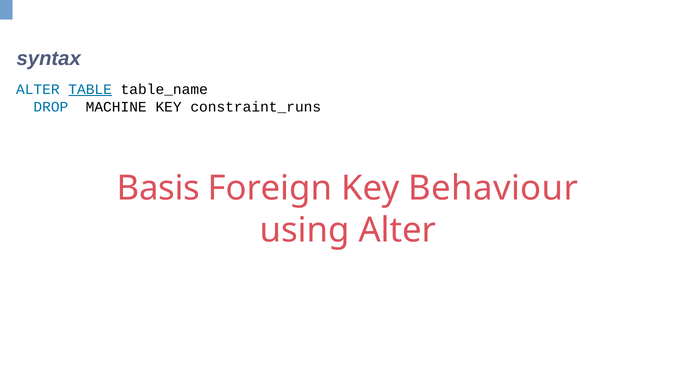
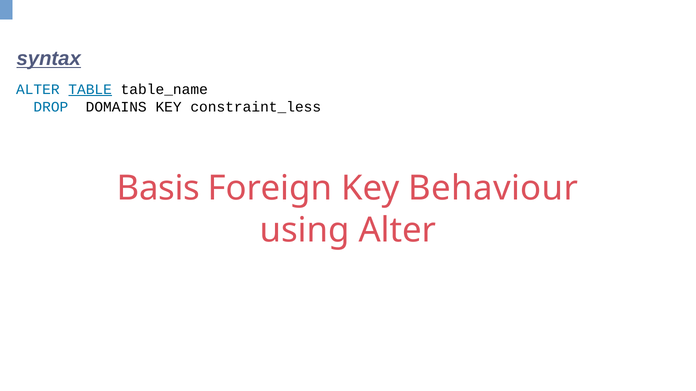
syntax underline: none -> present
MACHINE: MACHINE -> DOMAINS
constraint_runs: constraint_runs -> constraint_less
